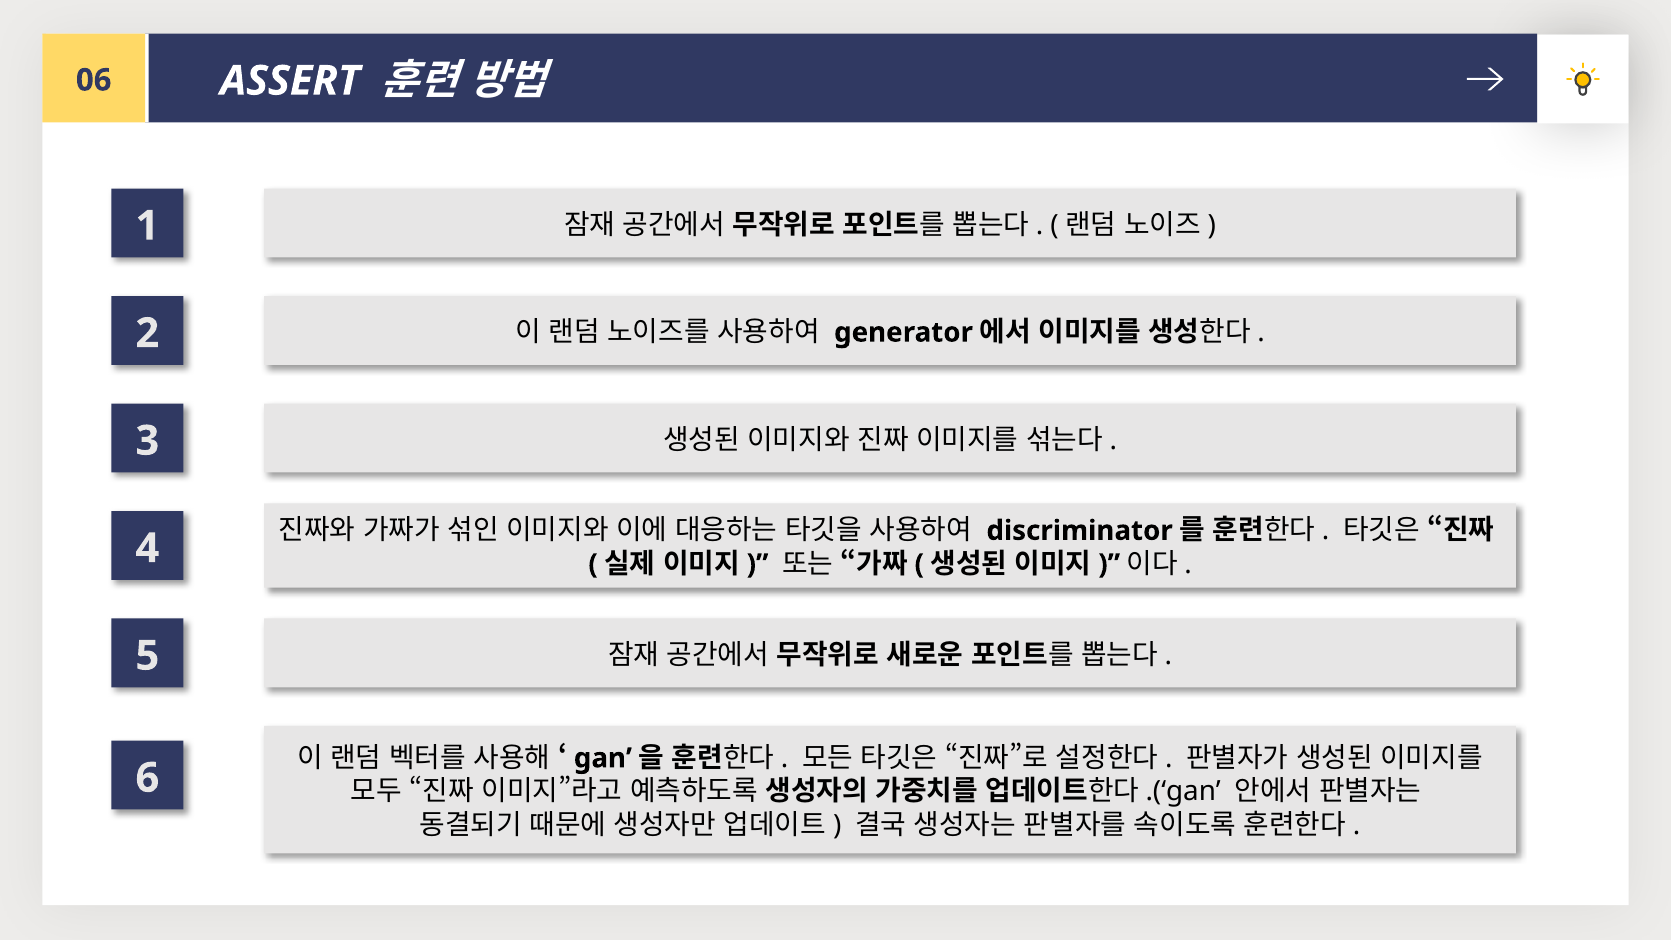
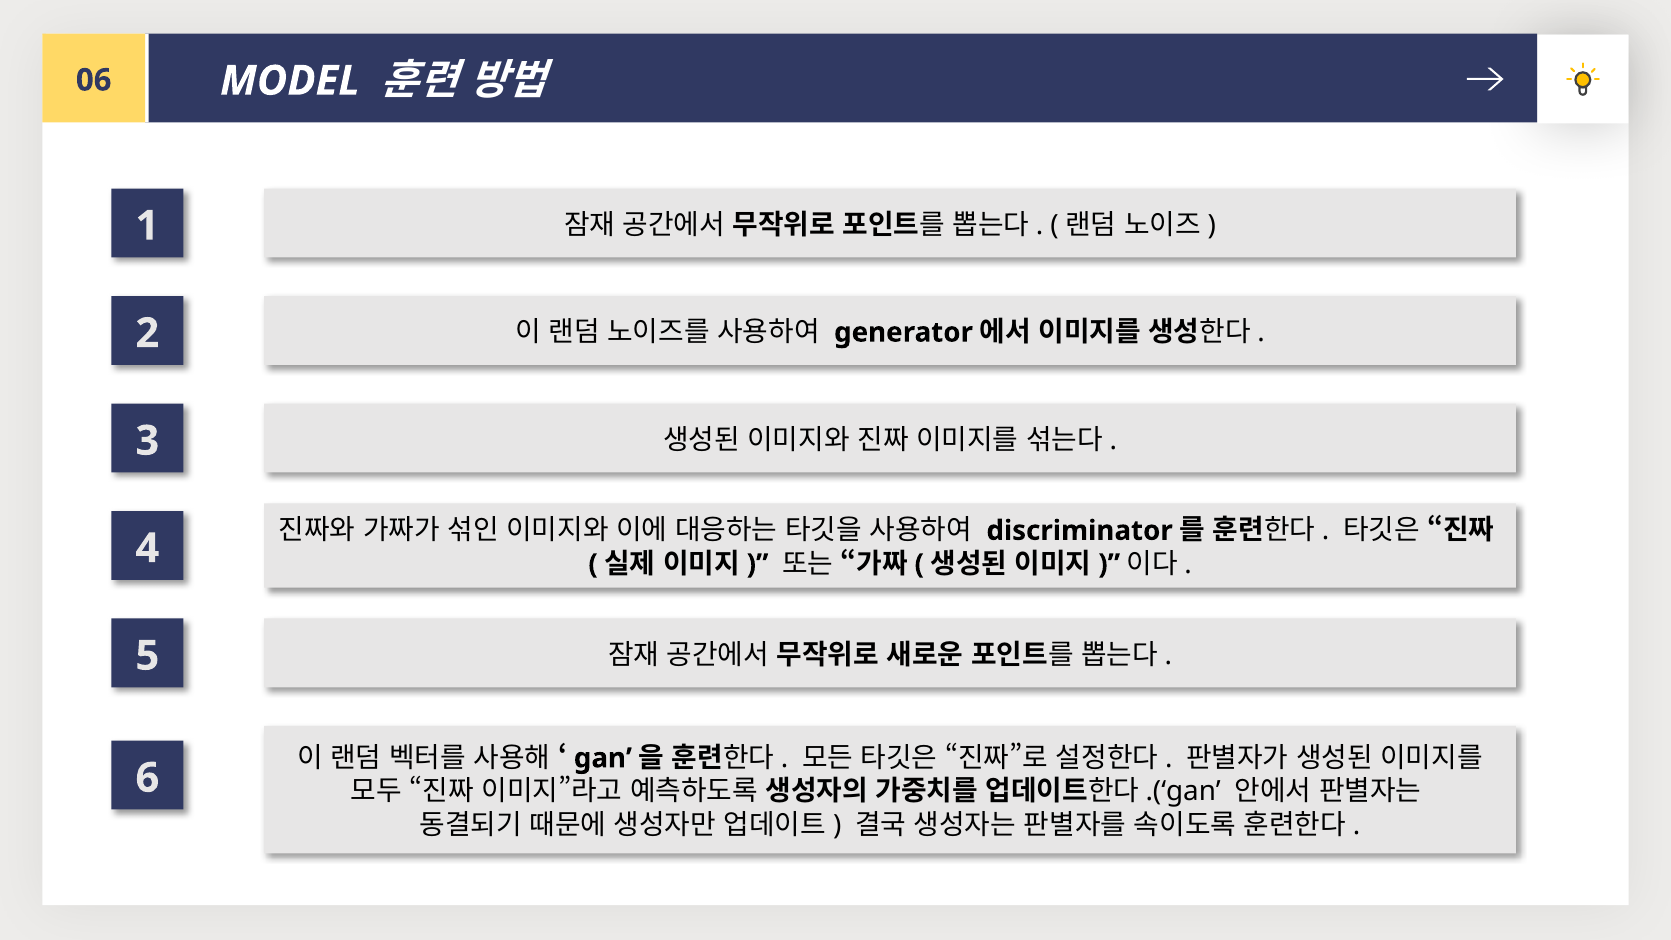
ASSERT: ASSERT -> MODEL
